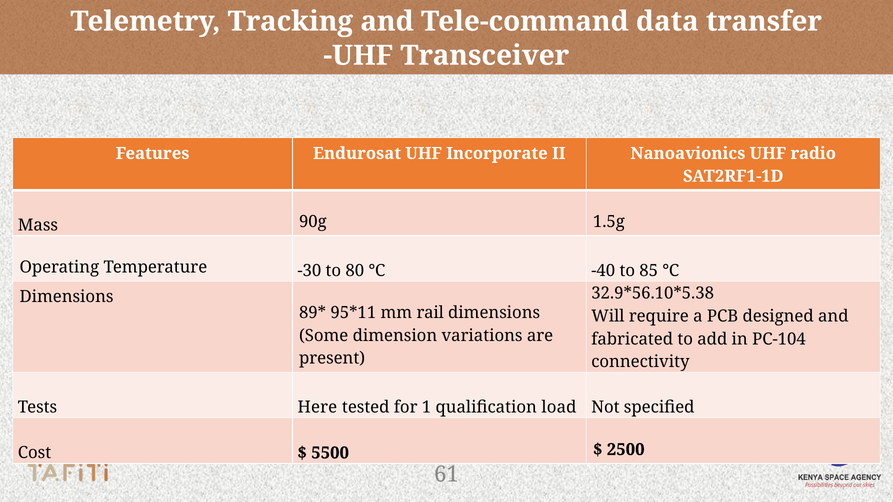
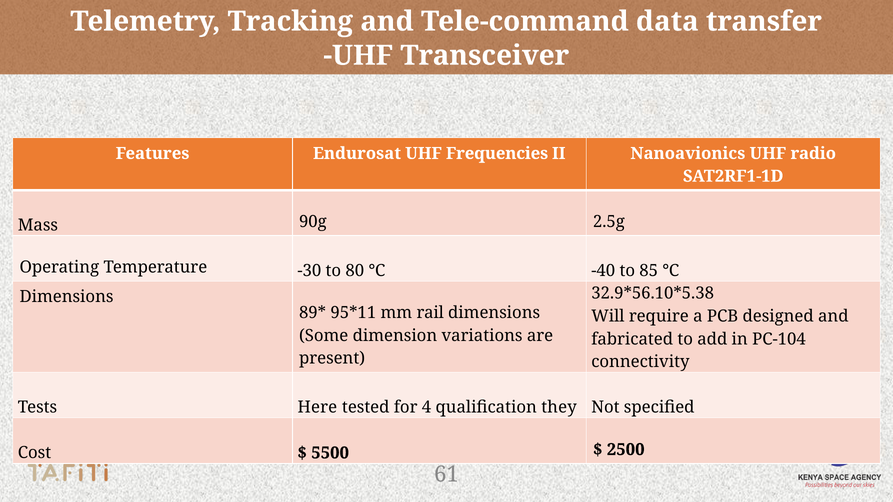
Incorporate: Incorporate -> Frequencies
1.5g: 1.5g -> 2.5g
1: 1 -> 4
load: load -> they
